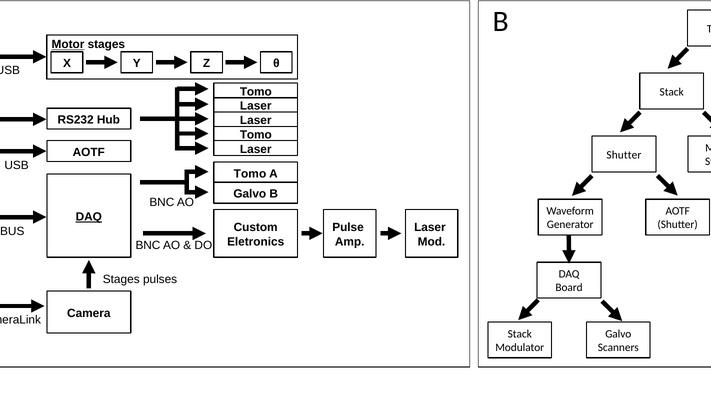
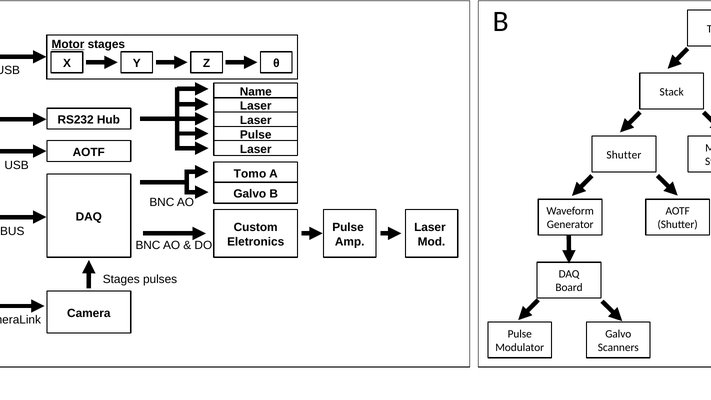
Tomo at (256, 92): Tomo -> Name
Tomo at (256, 135): Tomo -> Pulse
DAQ at (89, 217) underline: present -> none
Stack at (520, 334): Stack -> Pulse
